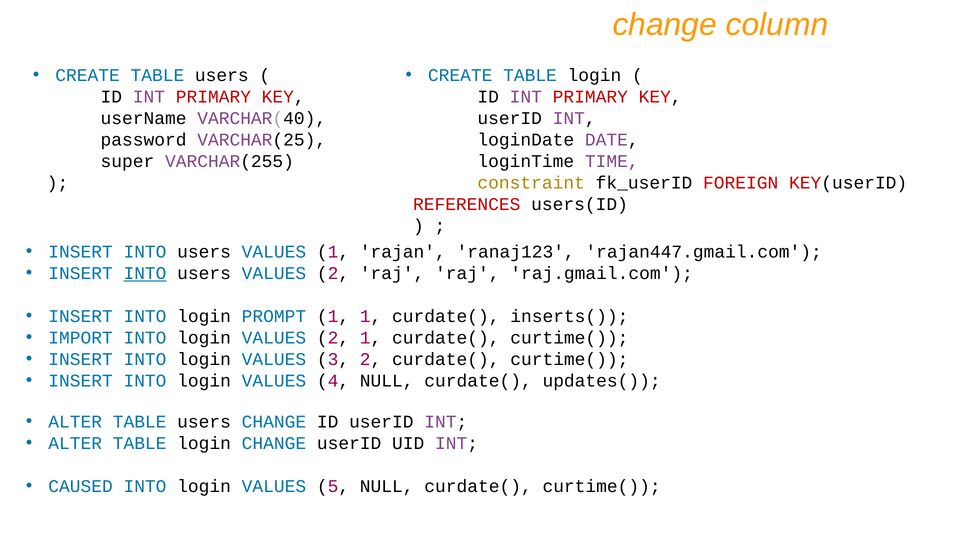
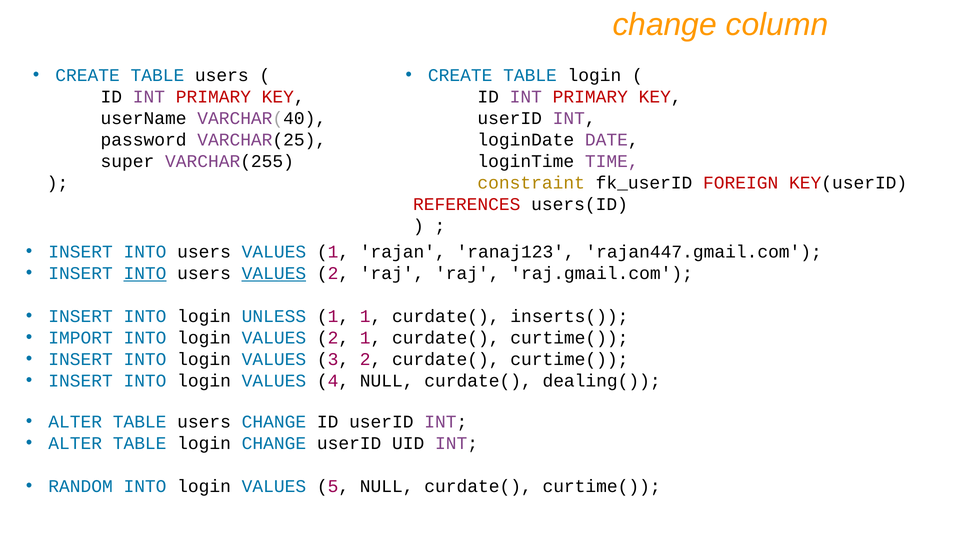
VALUES at (274, 273) underline: none -> present
PROMPT: PROMPT -> UNLESS
updates(: updates( -> dealing(
CAUSED: CAUSED -> RANDOM
